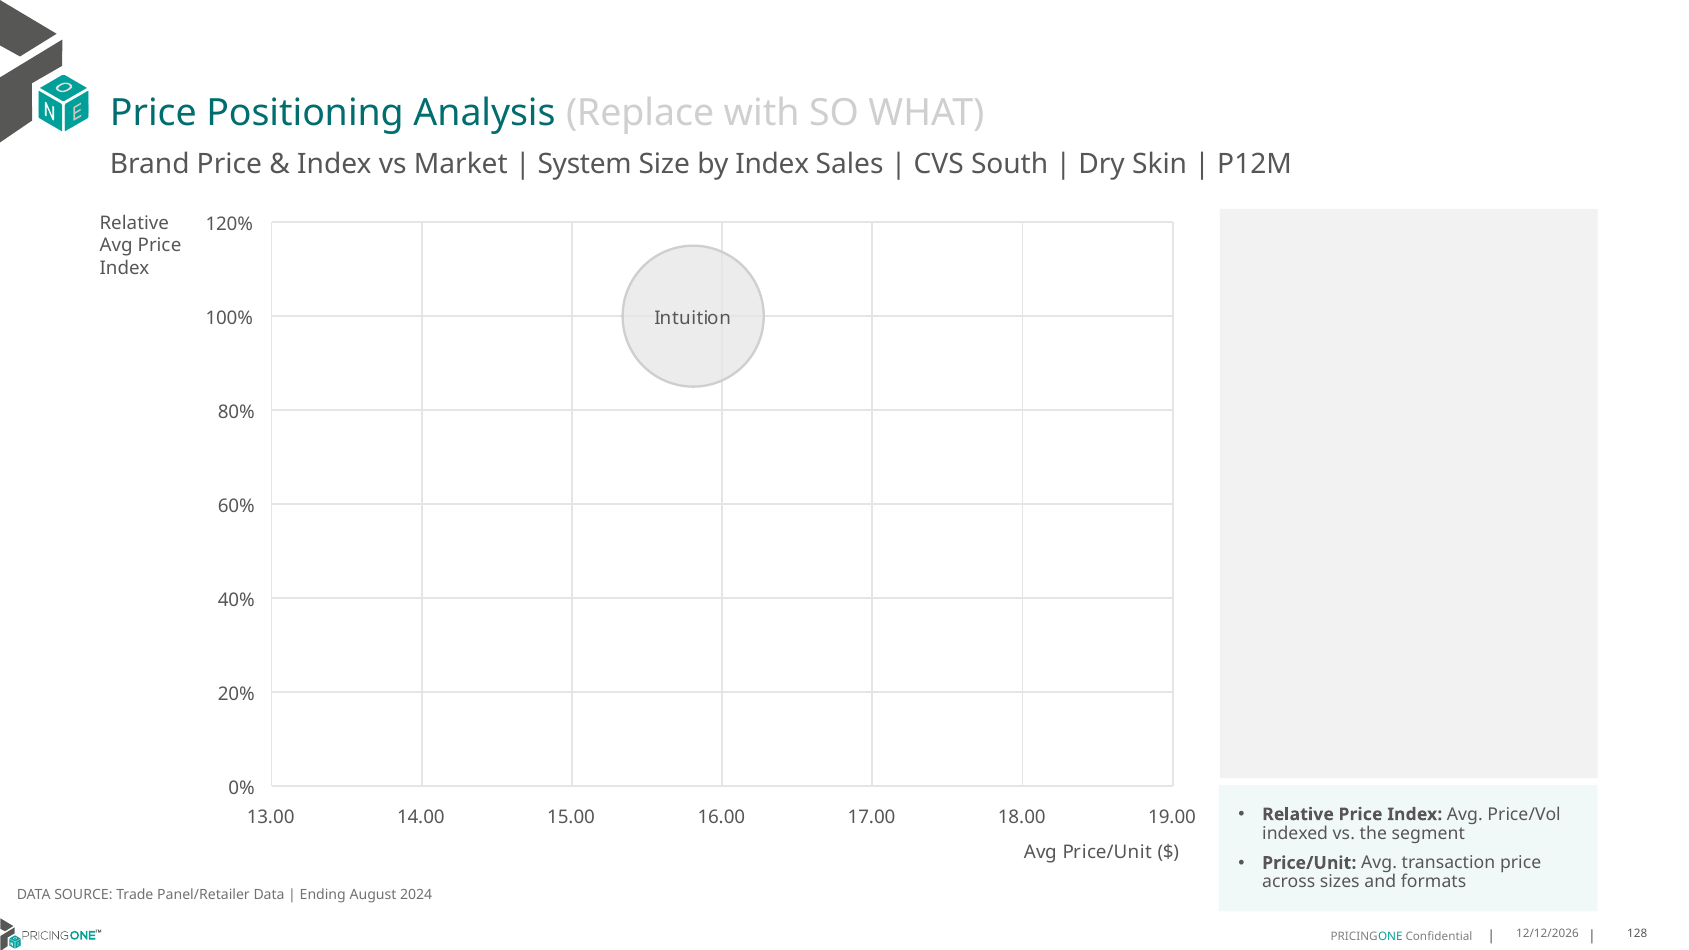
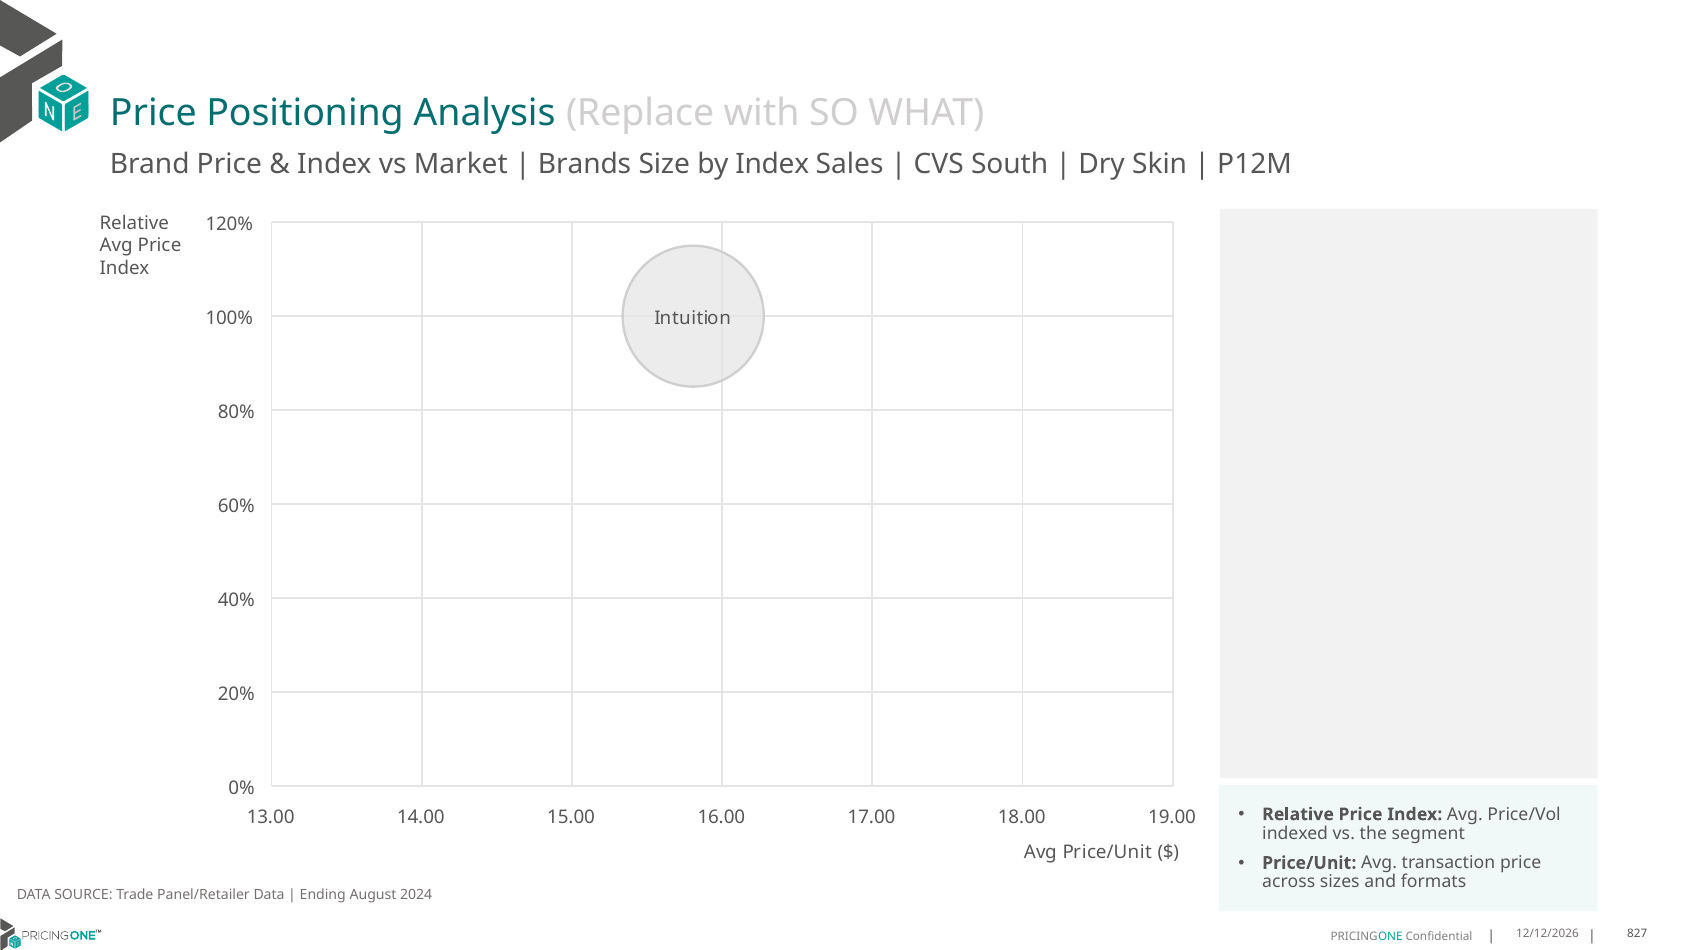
System: System -> Brands
128: 128 -> 827
